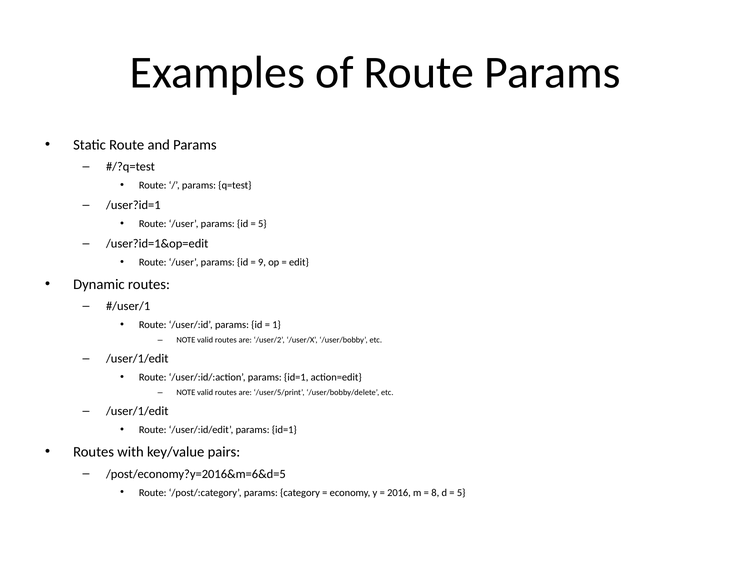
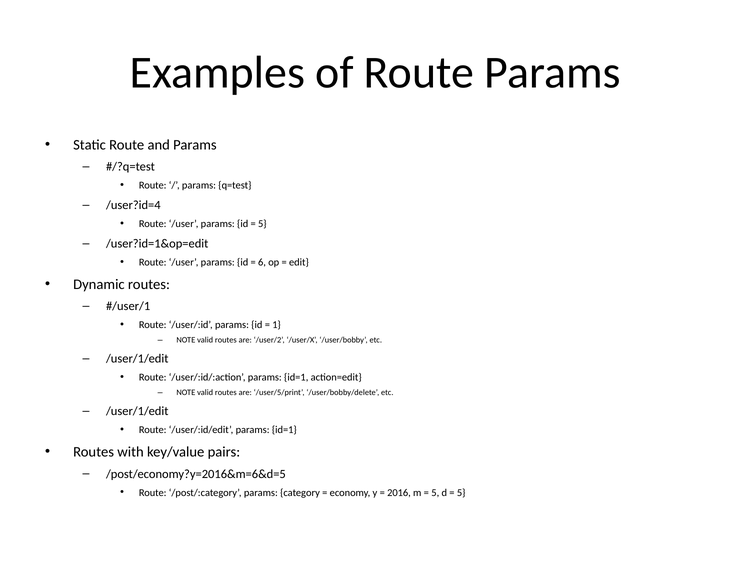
/user?id=1: /user?id=1 -> /user?id=4
9: 9 -> 6
8 at (435, 493): 8 -> 5
